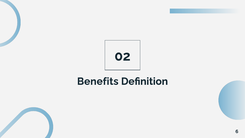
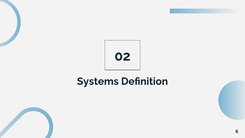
Benefits: Benefits -> Systems
